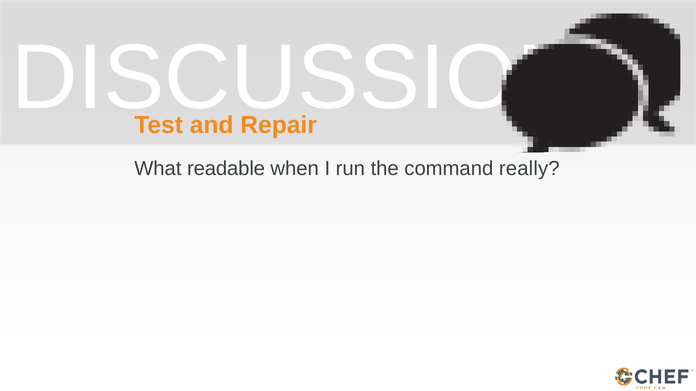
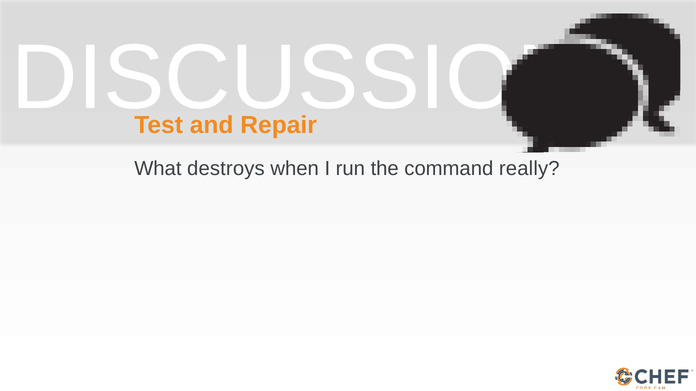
readable: readable -> destroys
